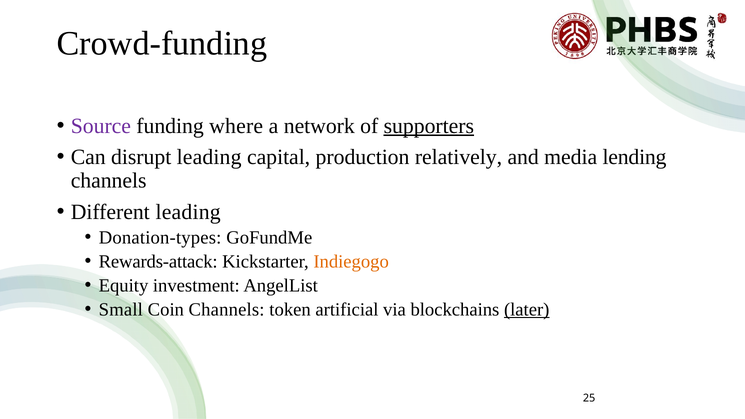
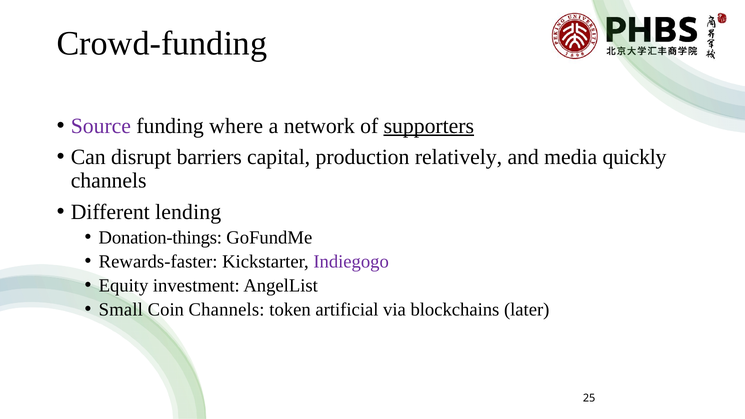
disrupt leading: leading -> barriers
lending: lending -> quickly
Different leading: leading -> lending
Donation-types: Donation-types -> Donation-things
Rewards-attack: Rewards-attack -> Rewards-faster
Indiegogo colour: orange -> purple
later underline: present -> none
